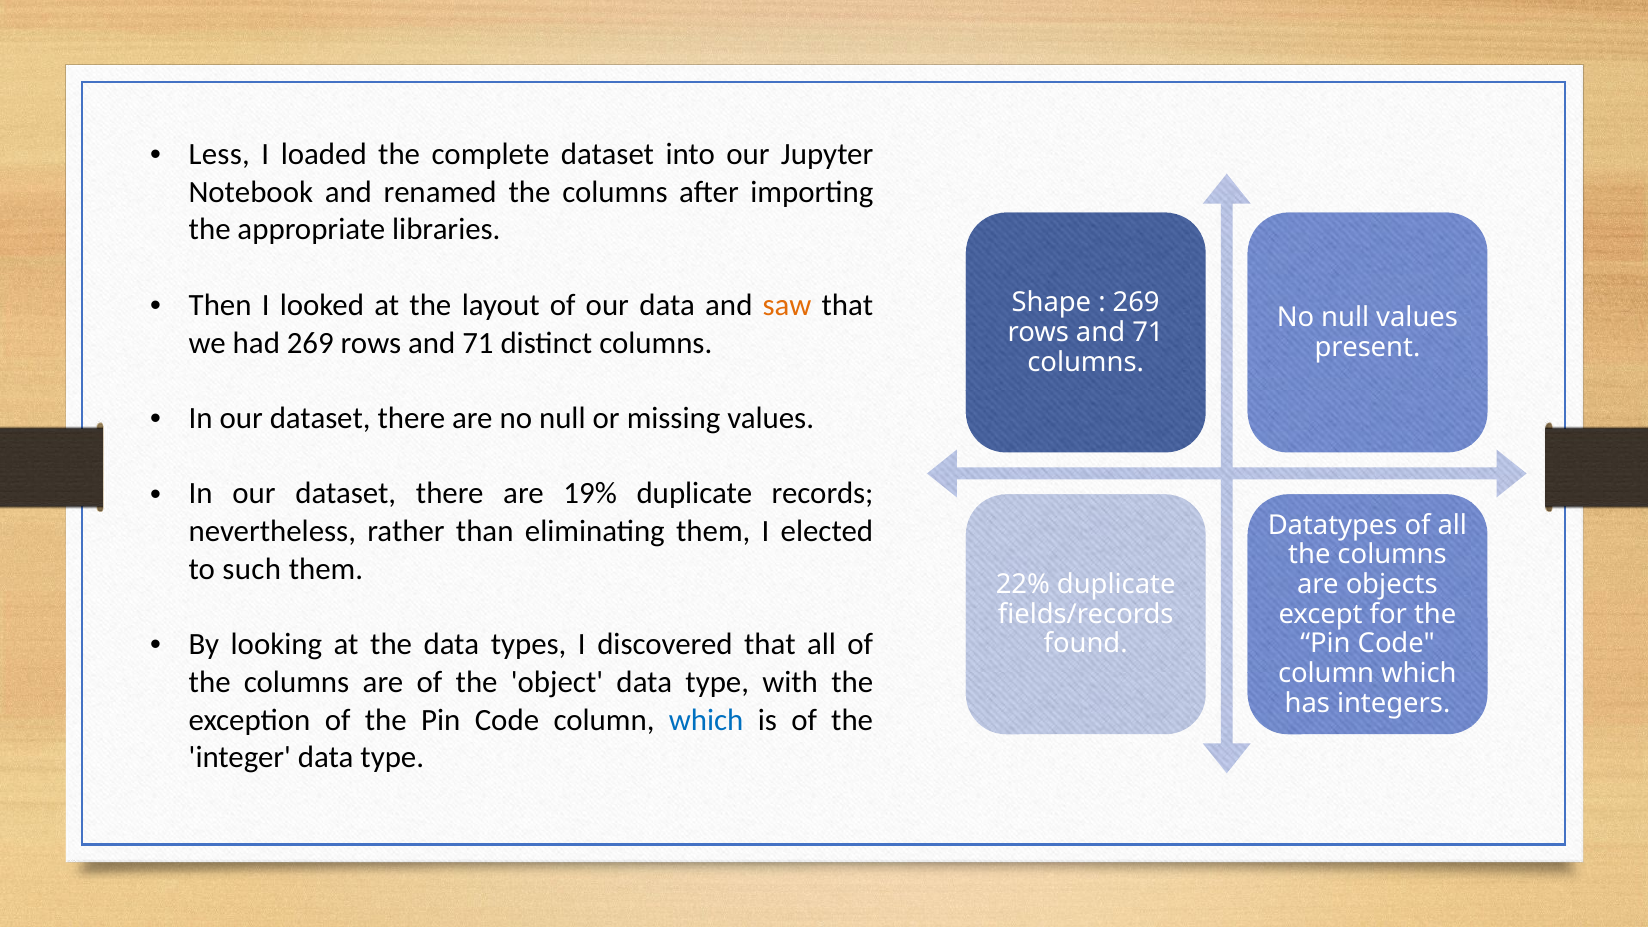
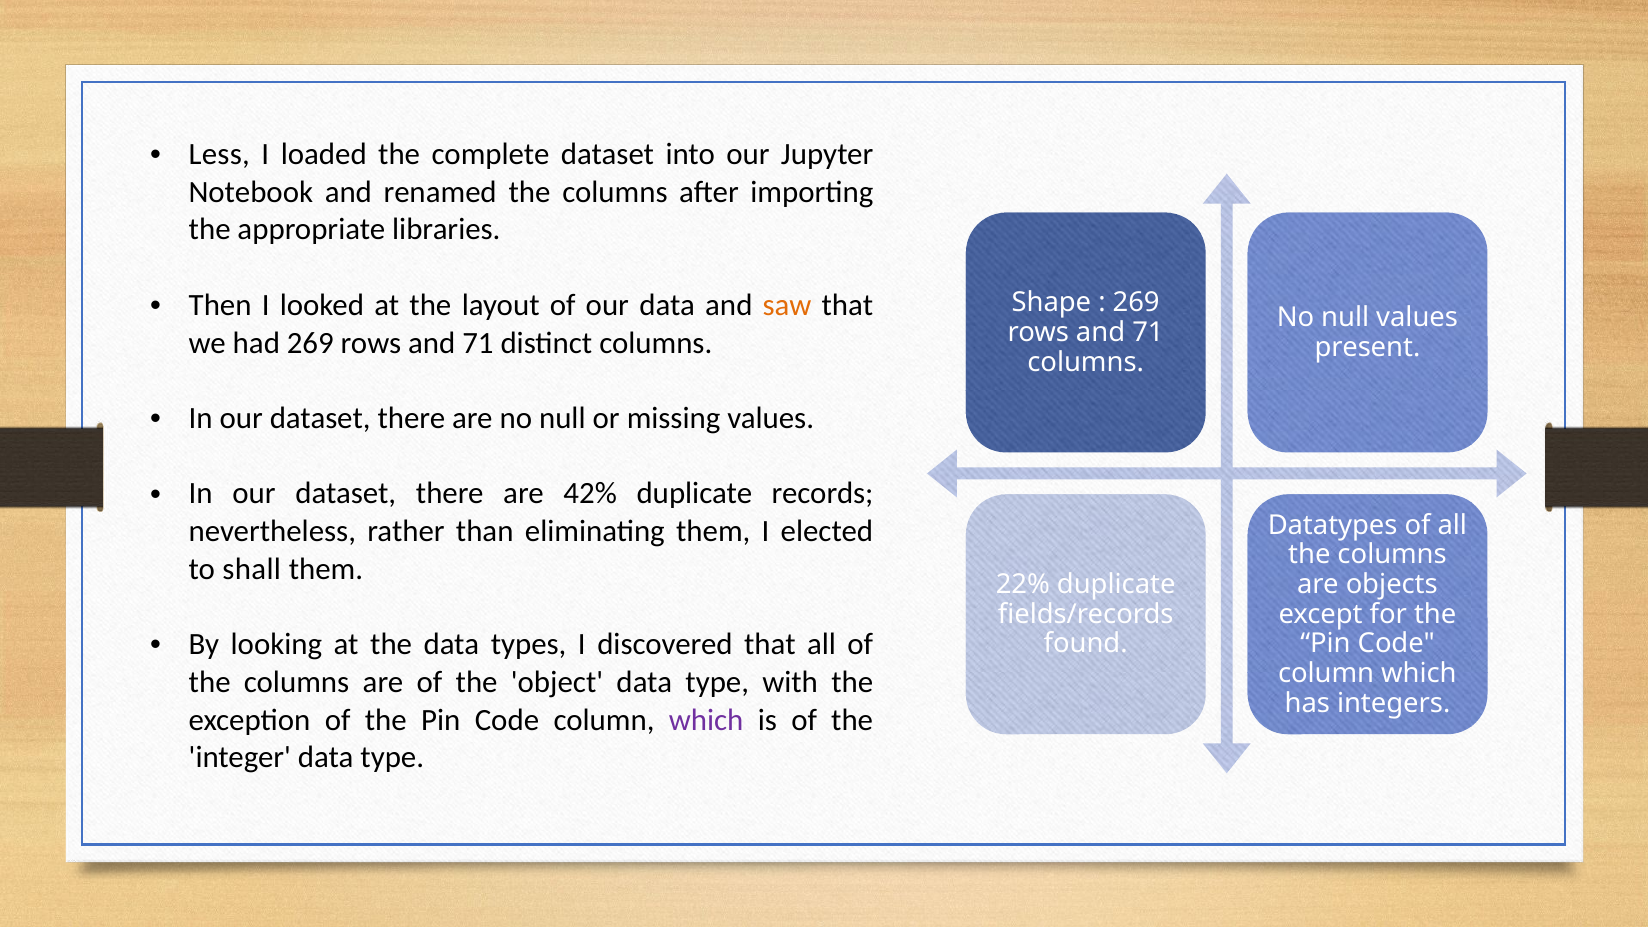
19%: 19% -> 42%
such: such -> shall
which at (706, 720) colour: blue -> purple
